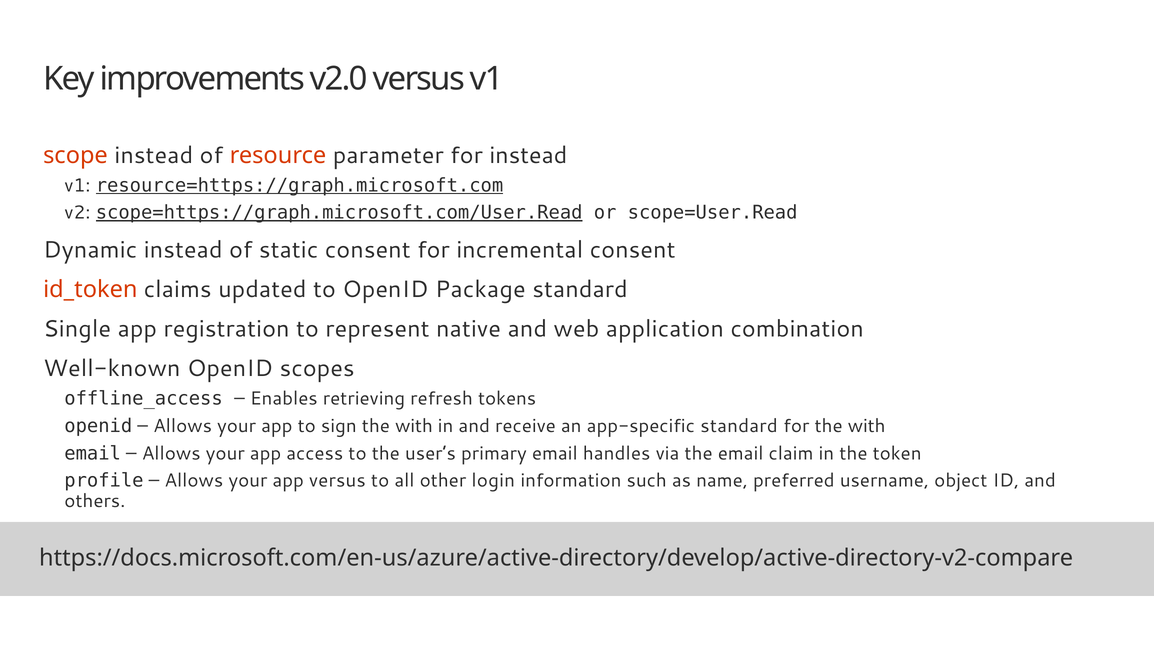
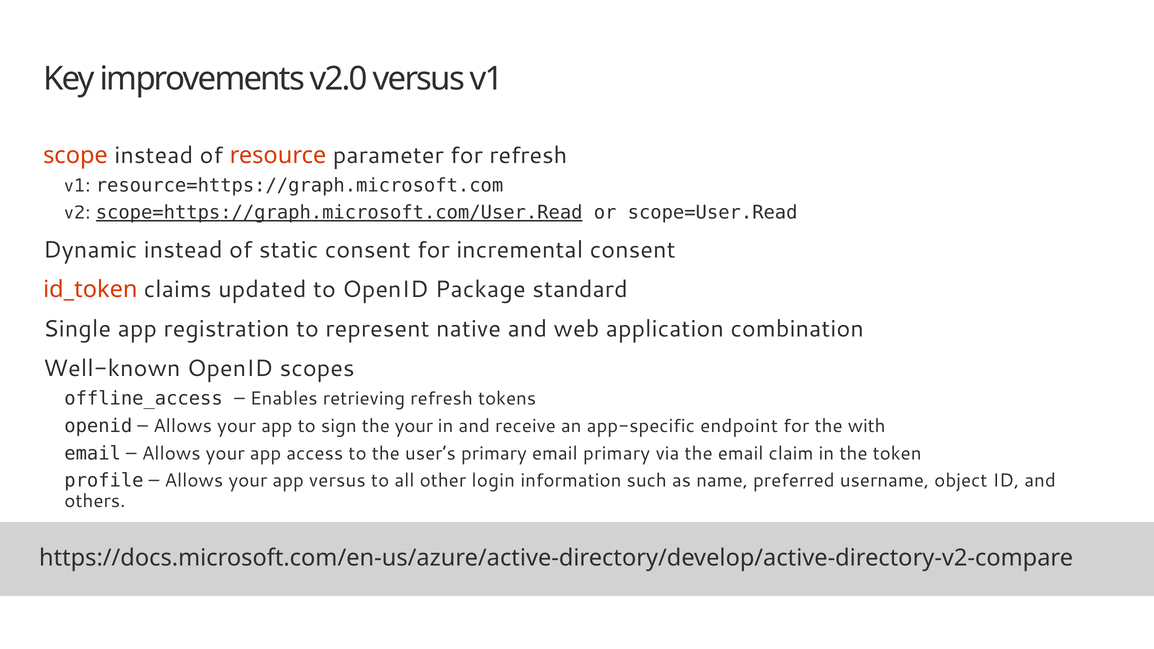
for instead: instead -> refresh
resource=https://graph.microsoft.com underline: present -> none
sign the with: with -> your
app-specific standard: standard -> endpoint
email handles: handles -> primary
